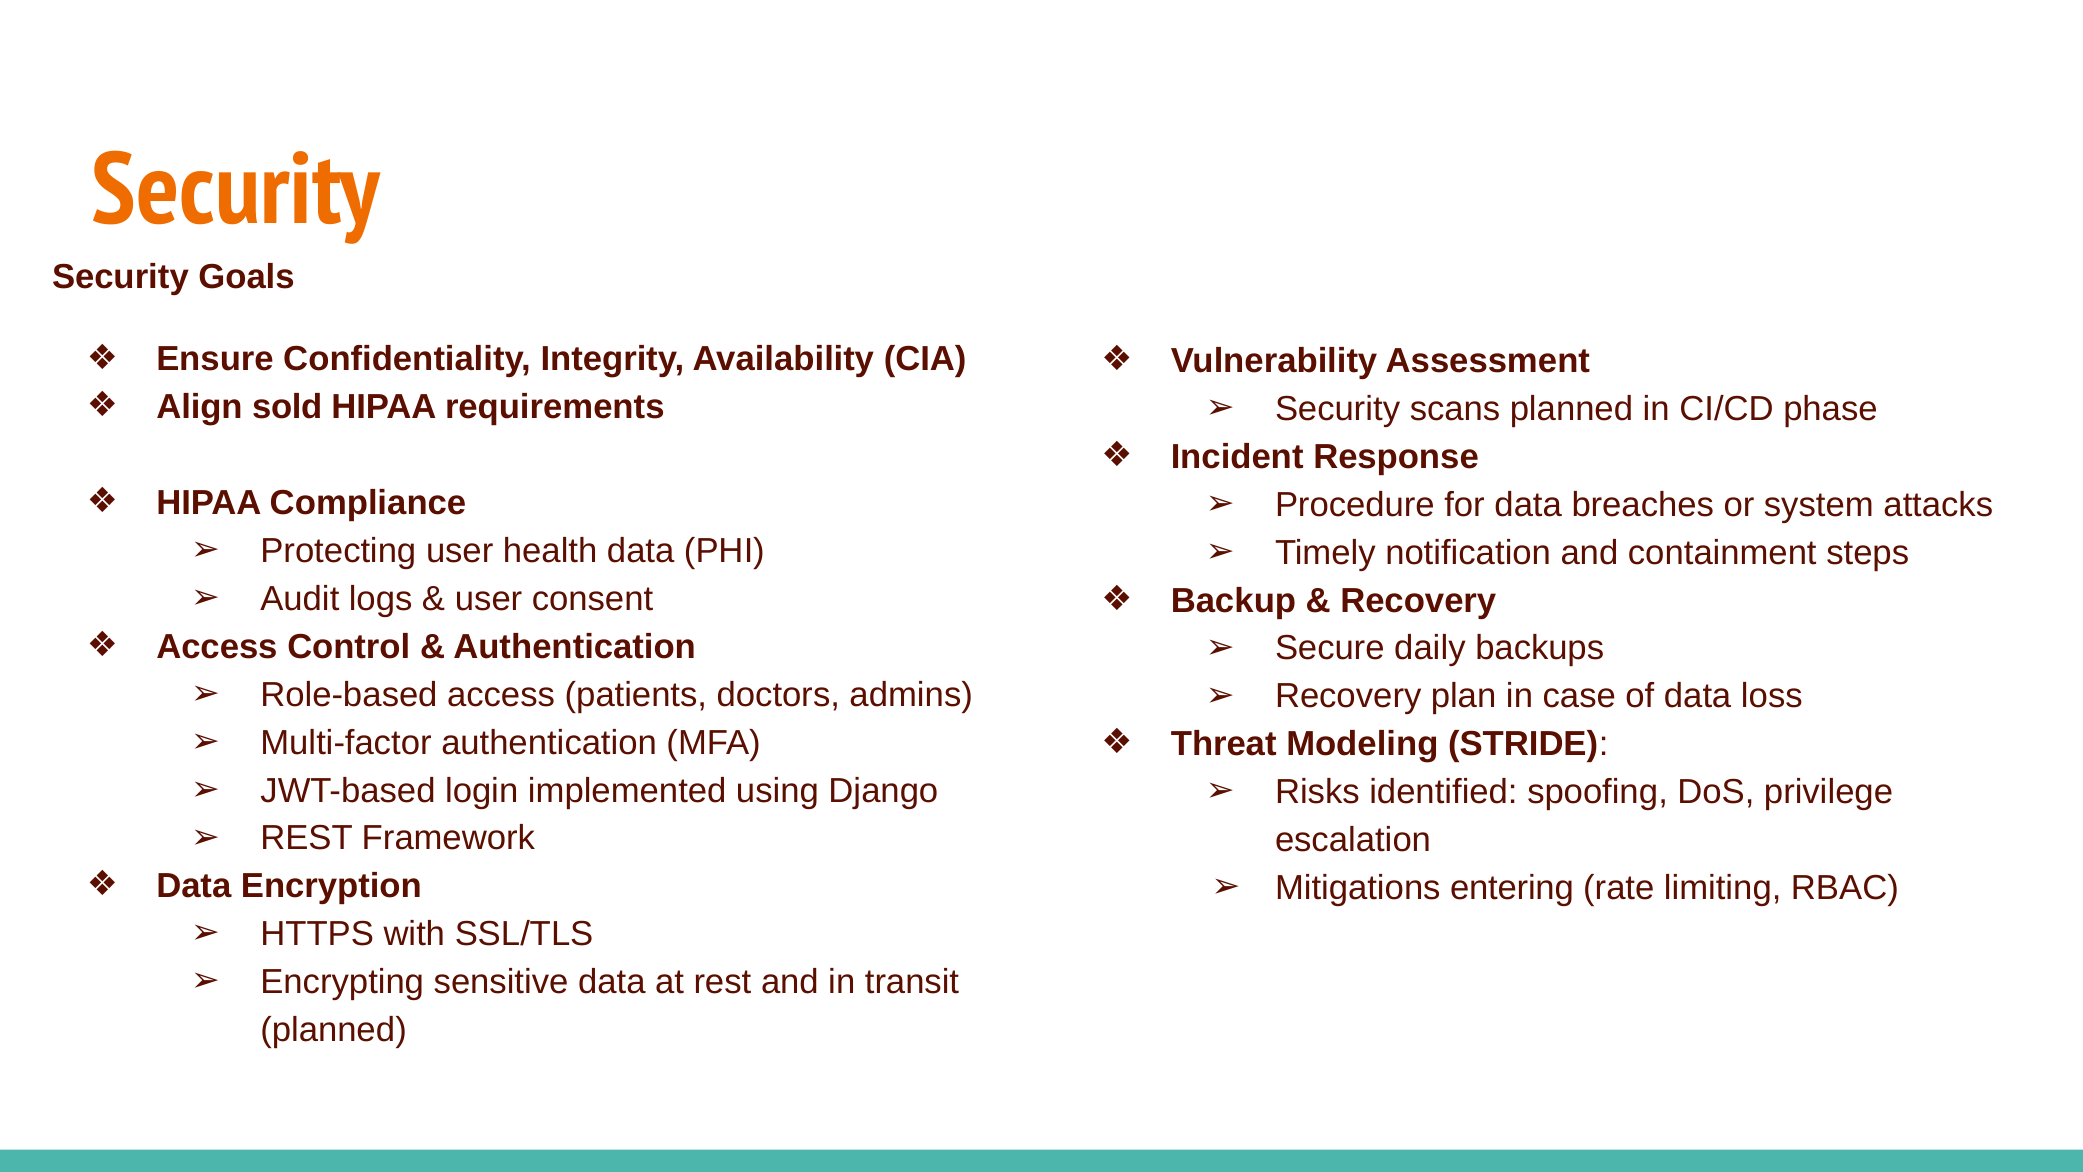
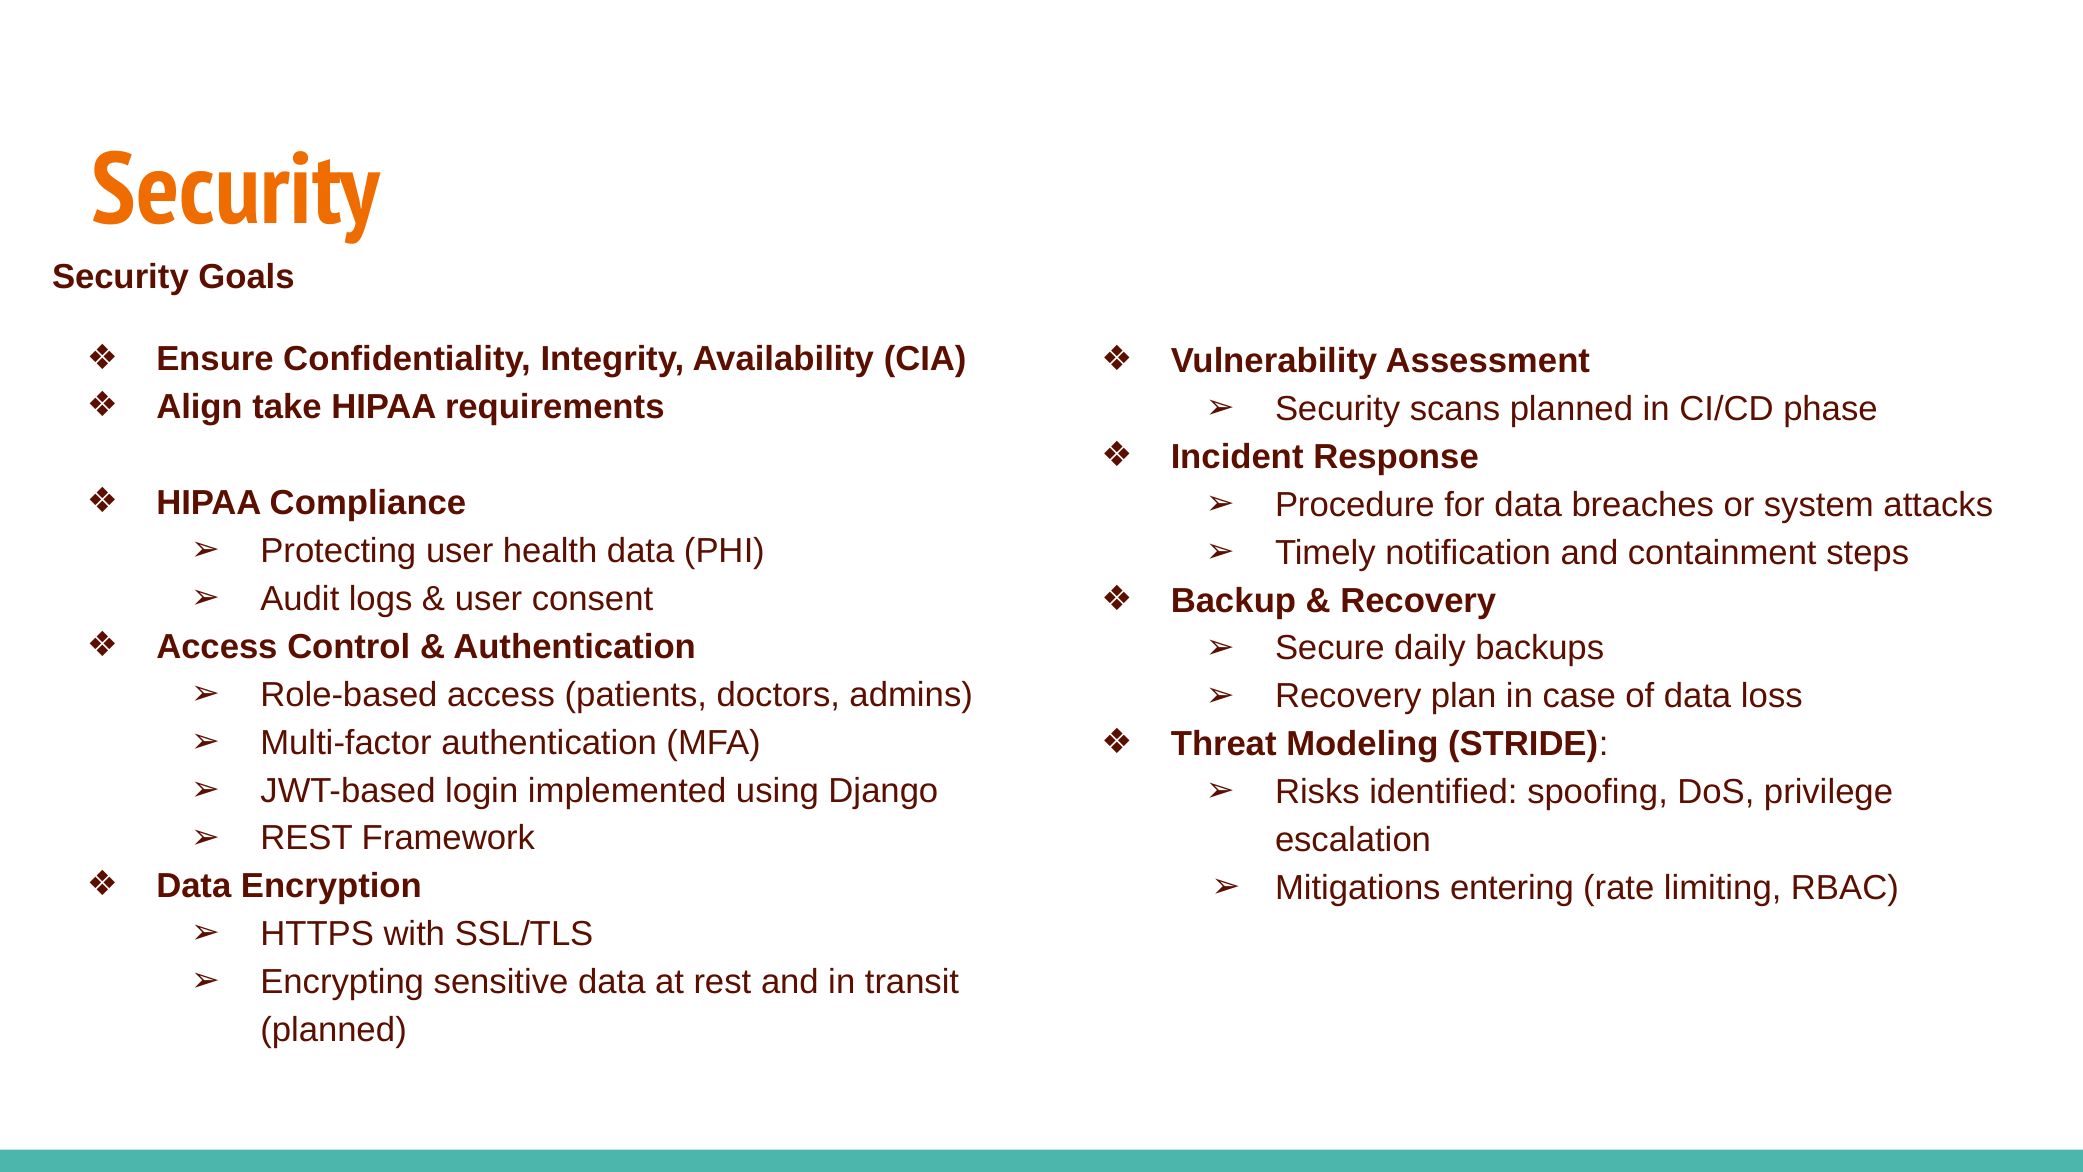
sold: sold -> take
